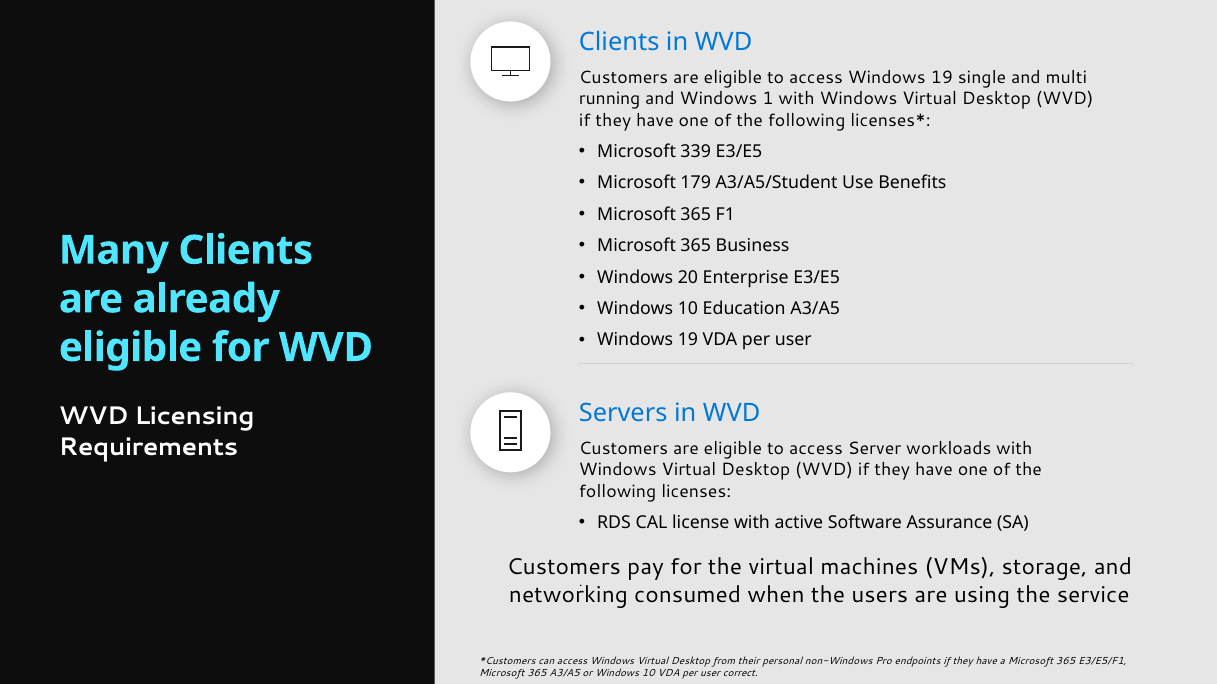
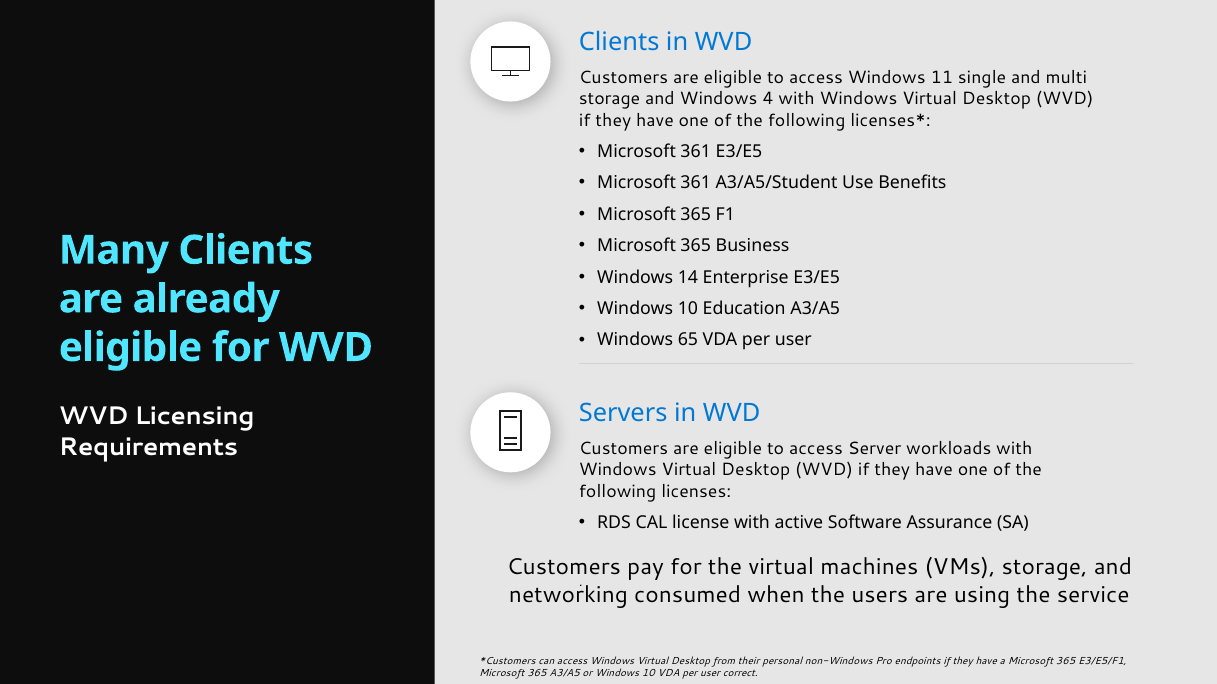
access Windows 19: 19 -> 11
running at (610, 99): running -> storage
1: 1 -> 4
339 at (696, 152): 339 -> 361
179 at (696, 183): 179 -> 361
20: 20 -> 14
19 at (688, 340): 19 -> 65
